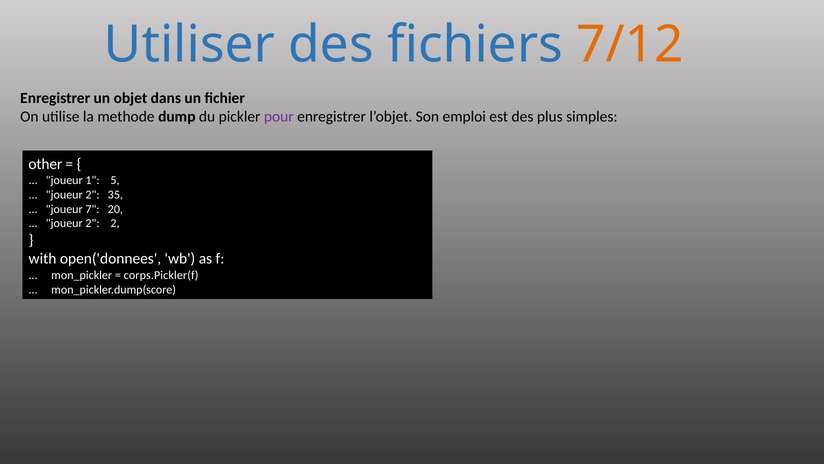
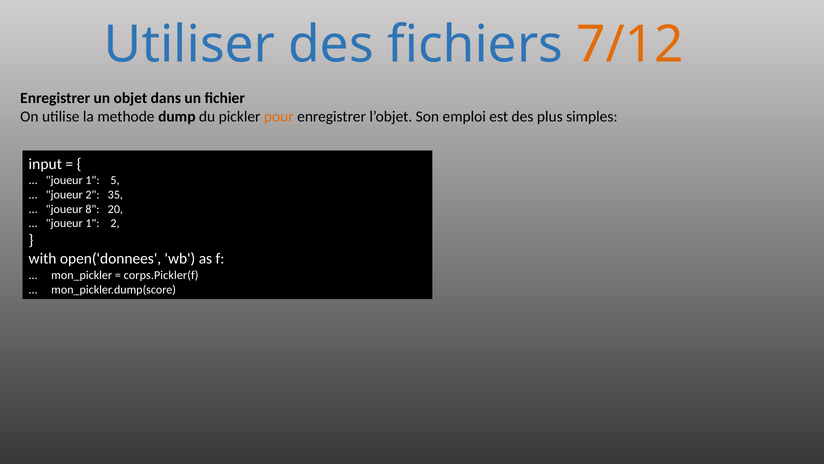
pour colour: purple -> orange
other: other -> input
7: 7 -> 8
2 at (92, 223): 2 -> 1
